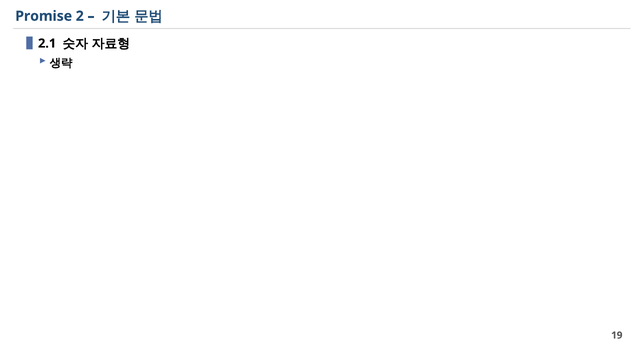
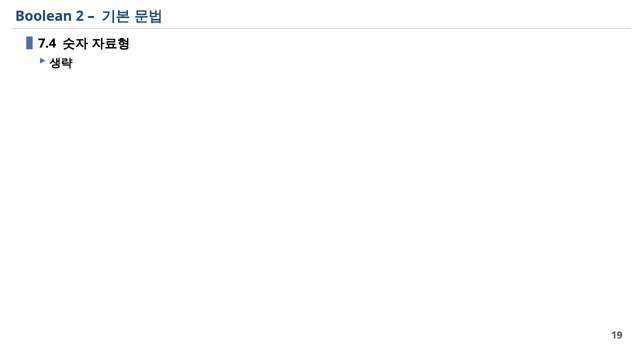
Promise: Promise -> Boolean
2.1: 2.1 -> 7.4
